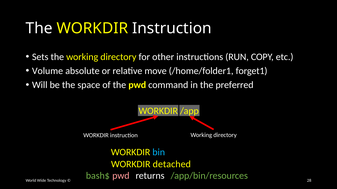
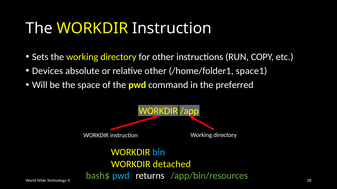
Volume: Volume -> Devices
relative move: move -> other
forget1: forget1 -> space1
pwd at (121, 176) colour: pink -> light blue
